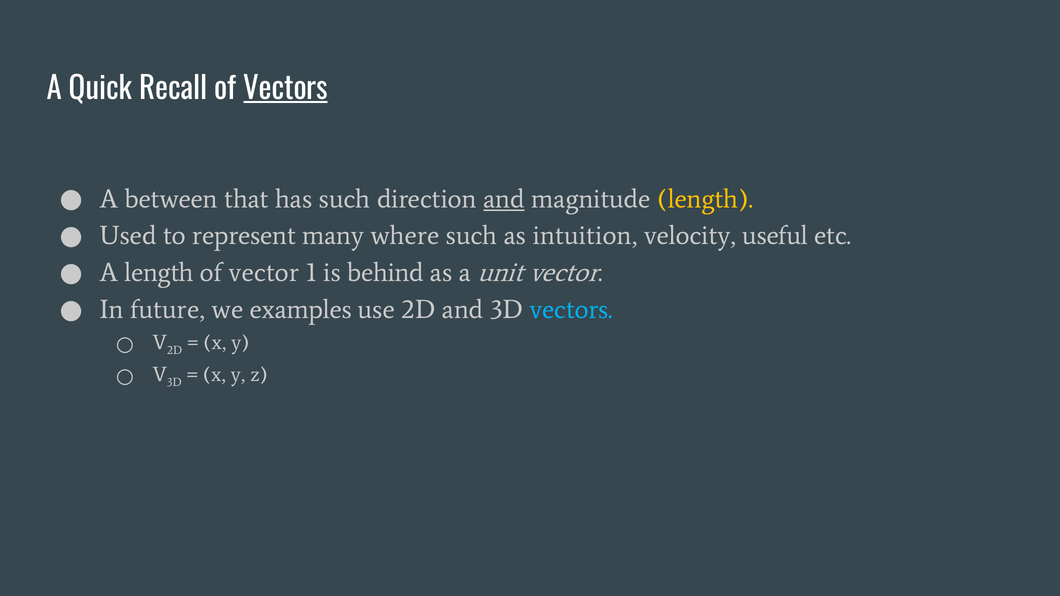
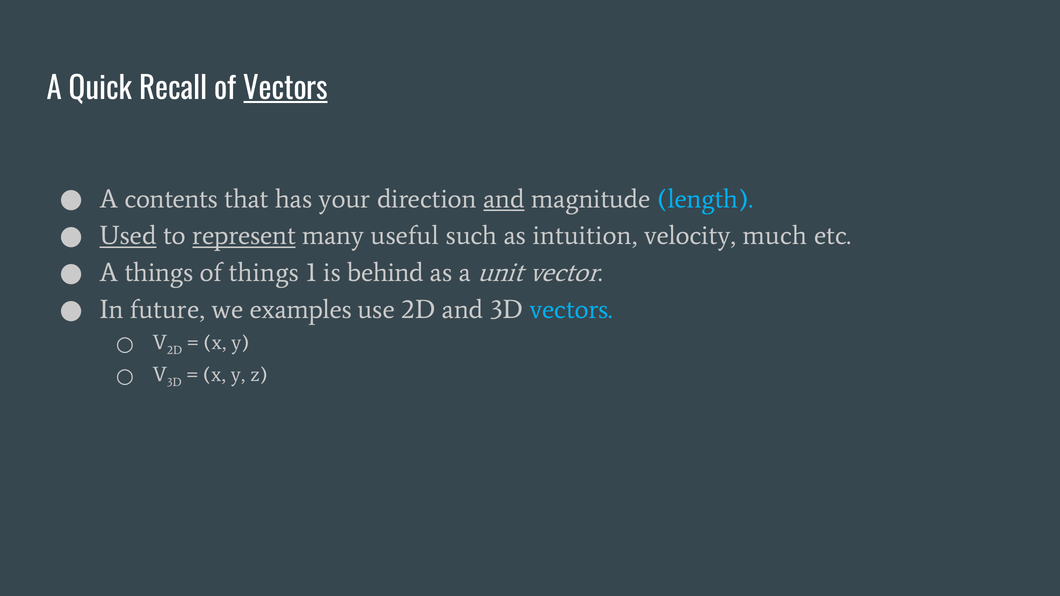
between: between -> contents
has such: such -> your
length at (705, 199) colour: yellow -> light blue
Used underline: none -> present
represent underline: none -> present
where: where -> useful
useful: useful -> much
A length: length -> things
of vector: vector -> things
